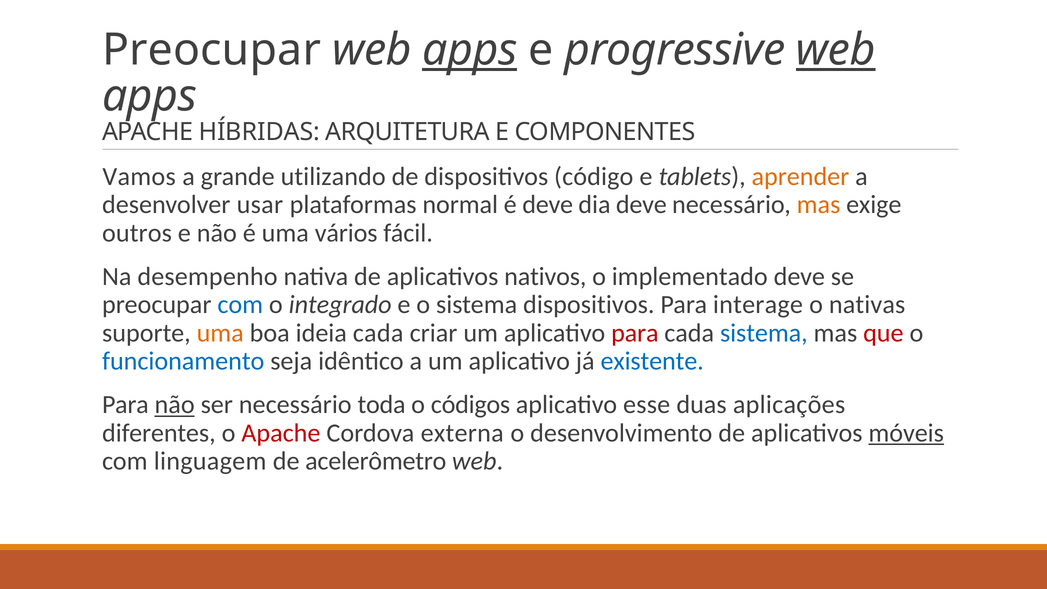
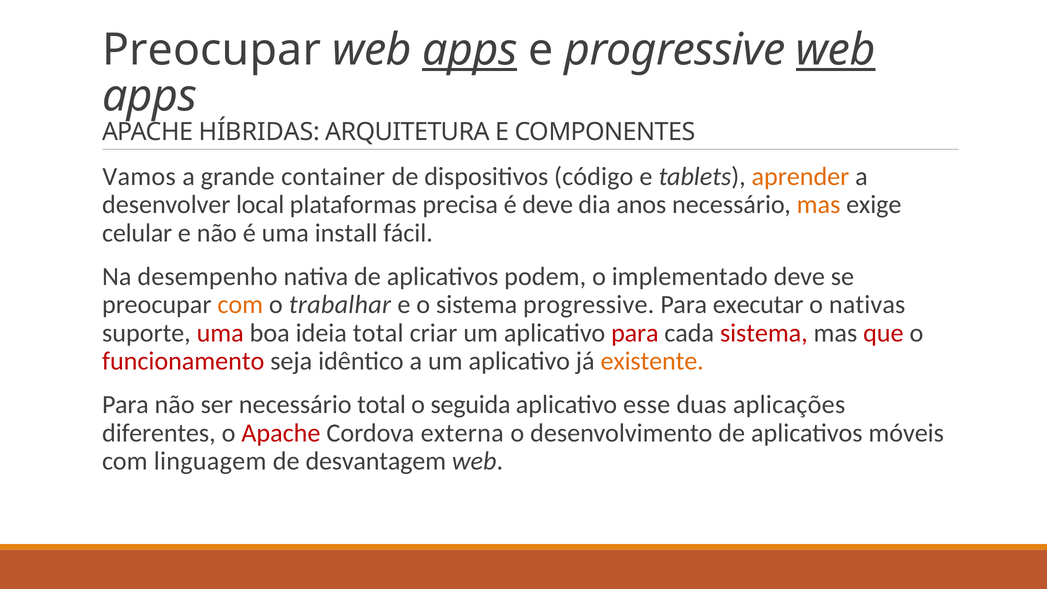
utilizando: utilizando -> container
usar: usar -> local
normal: normal -> precisa
dia deve: deve -> anos
outros: outros -> celular
vários: vários -> install
nativos: nativos -> podem
com at (240, 305) colour: blue -> orange
integrado: integrado -> trabalhar
sistema dispositivos: dispositivos -> progressive
interage: interage -> executar
uma at (220, 333) colour: orange -> red
ideia cada: cada -> total
sistema at (764, 333) colour: blue -> red
funcionamento colour: blue -> red
existente colour: blue -> orange
não at (175, 405) underline: present -> none
necessário toda: toda -> total
códigos: códigos -> seguida
móveis underline: present -> none
acelerômetro: acelerômetro -> desvantagem
